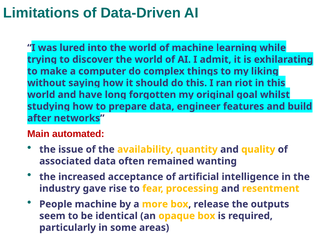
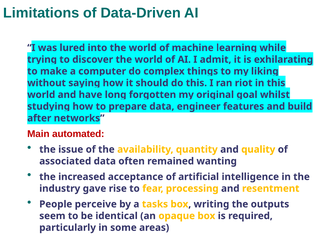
People machine: machine -> perceive
more: more -> tasks
release: release -> writing
